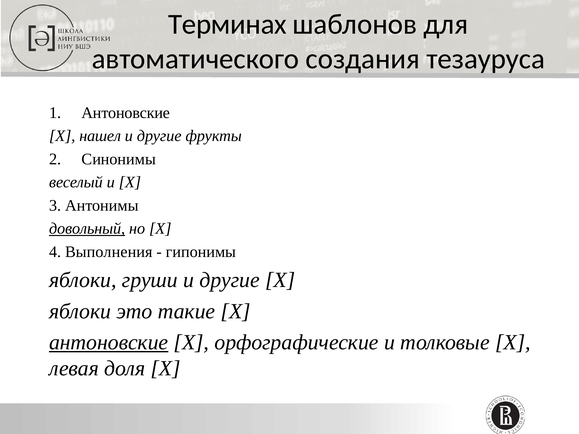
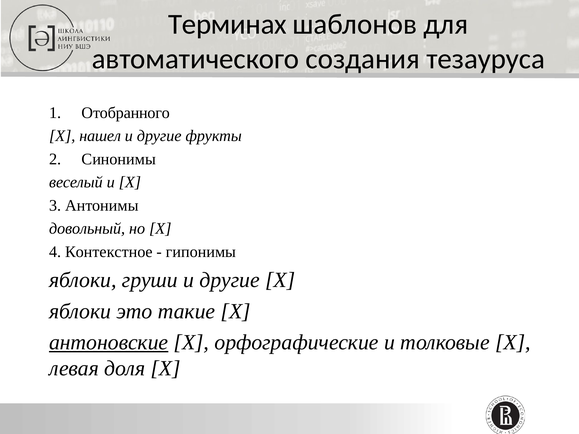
Антоновские at (126, 113): Антоновские -> Отобранного
довольный underline: present -> none
Выполнения: Выполнения -> Контекстное
